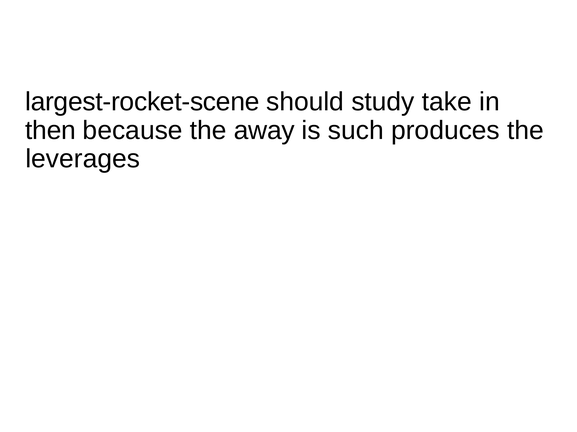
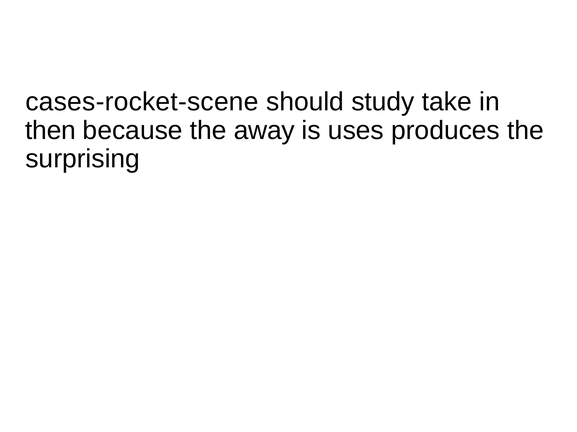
largest-rocket-scene: largest-rocket-scene -> cases-rocket-scene
such: such -> uses
leverages: leverages -> surprising
